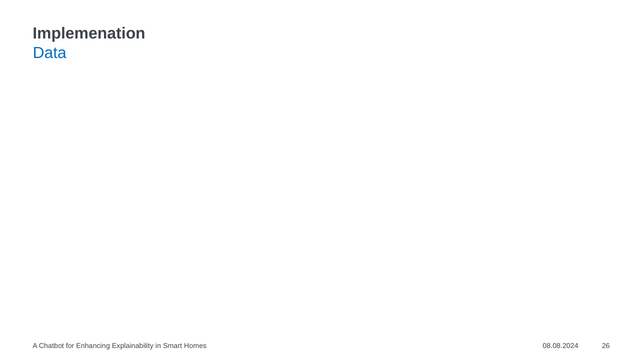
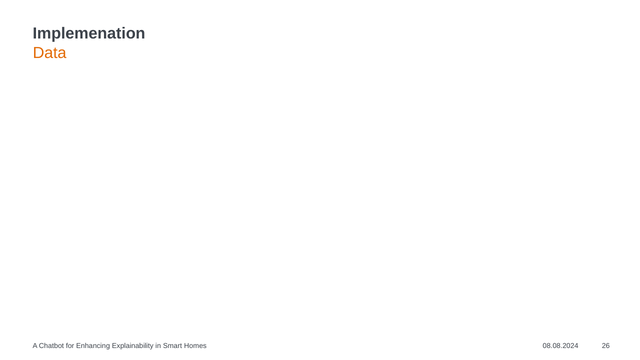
Data colour: blue -> orange
